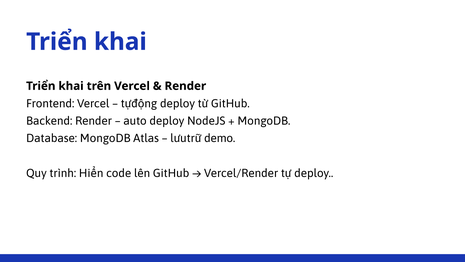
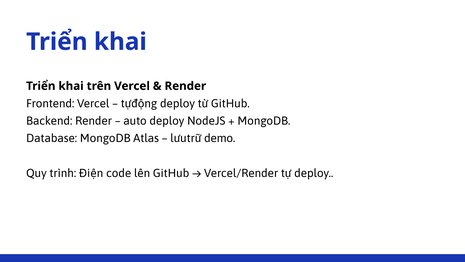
Hiển: Hiển -> Điện
